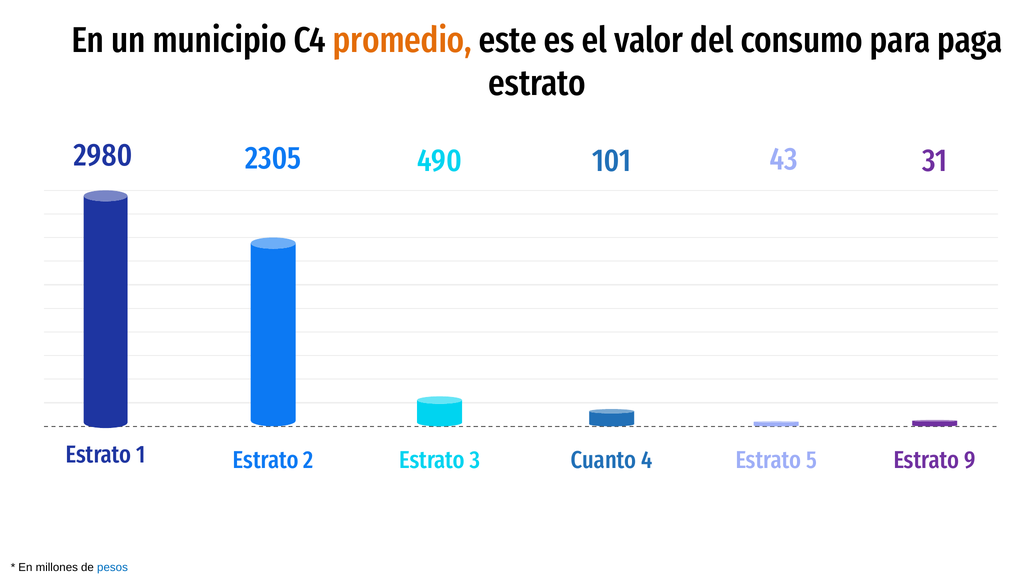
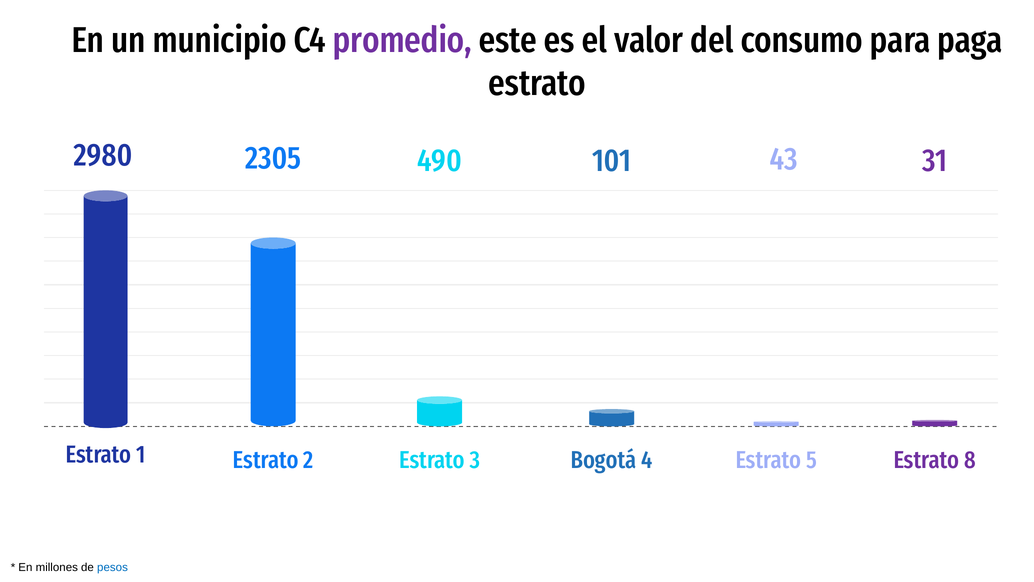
promedio colour: orange -> purple
Cuanto: Cuanto -> Bogotá
9: 9 -> 8
